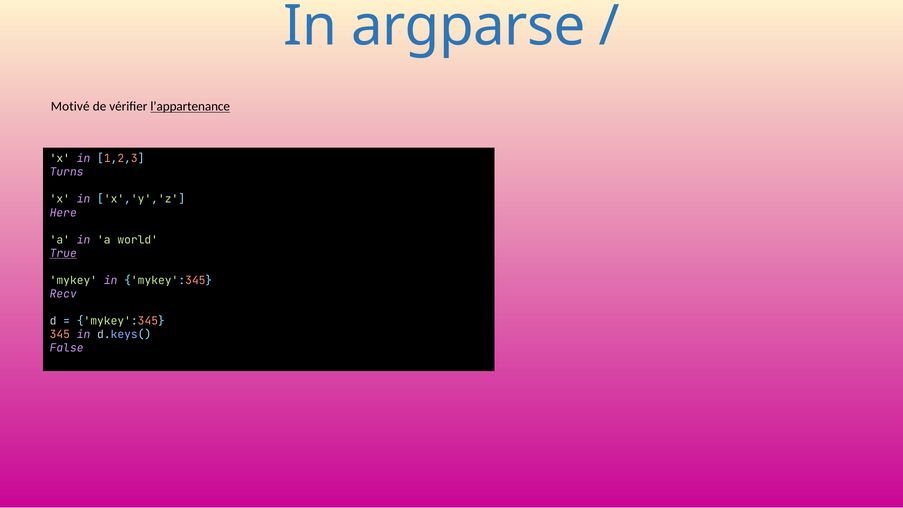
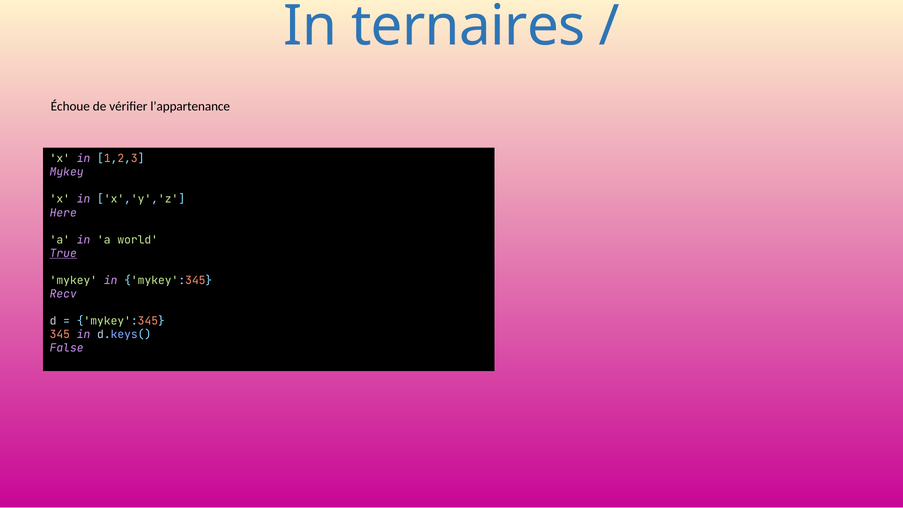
argparse: argparse -> ternaires
Motivé: Motivé -> Échoue
l’appartenance underline: present -> none
Turns at (67, 172): Turns -> Mykey
